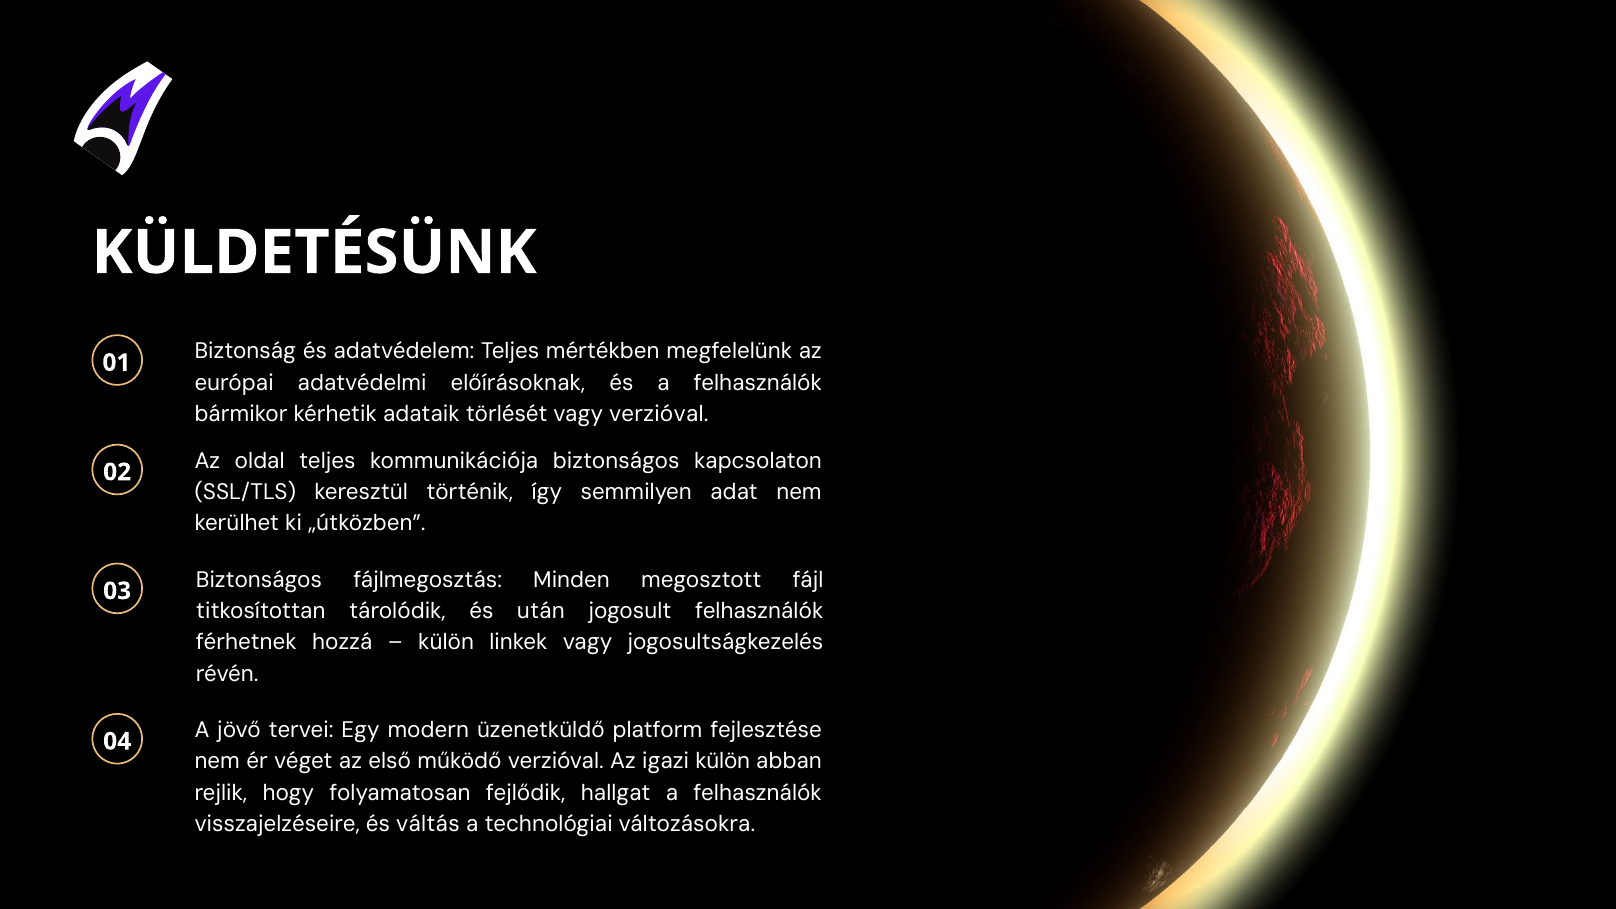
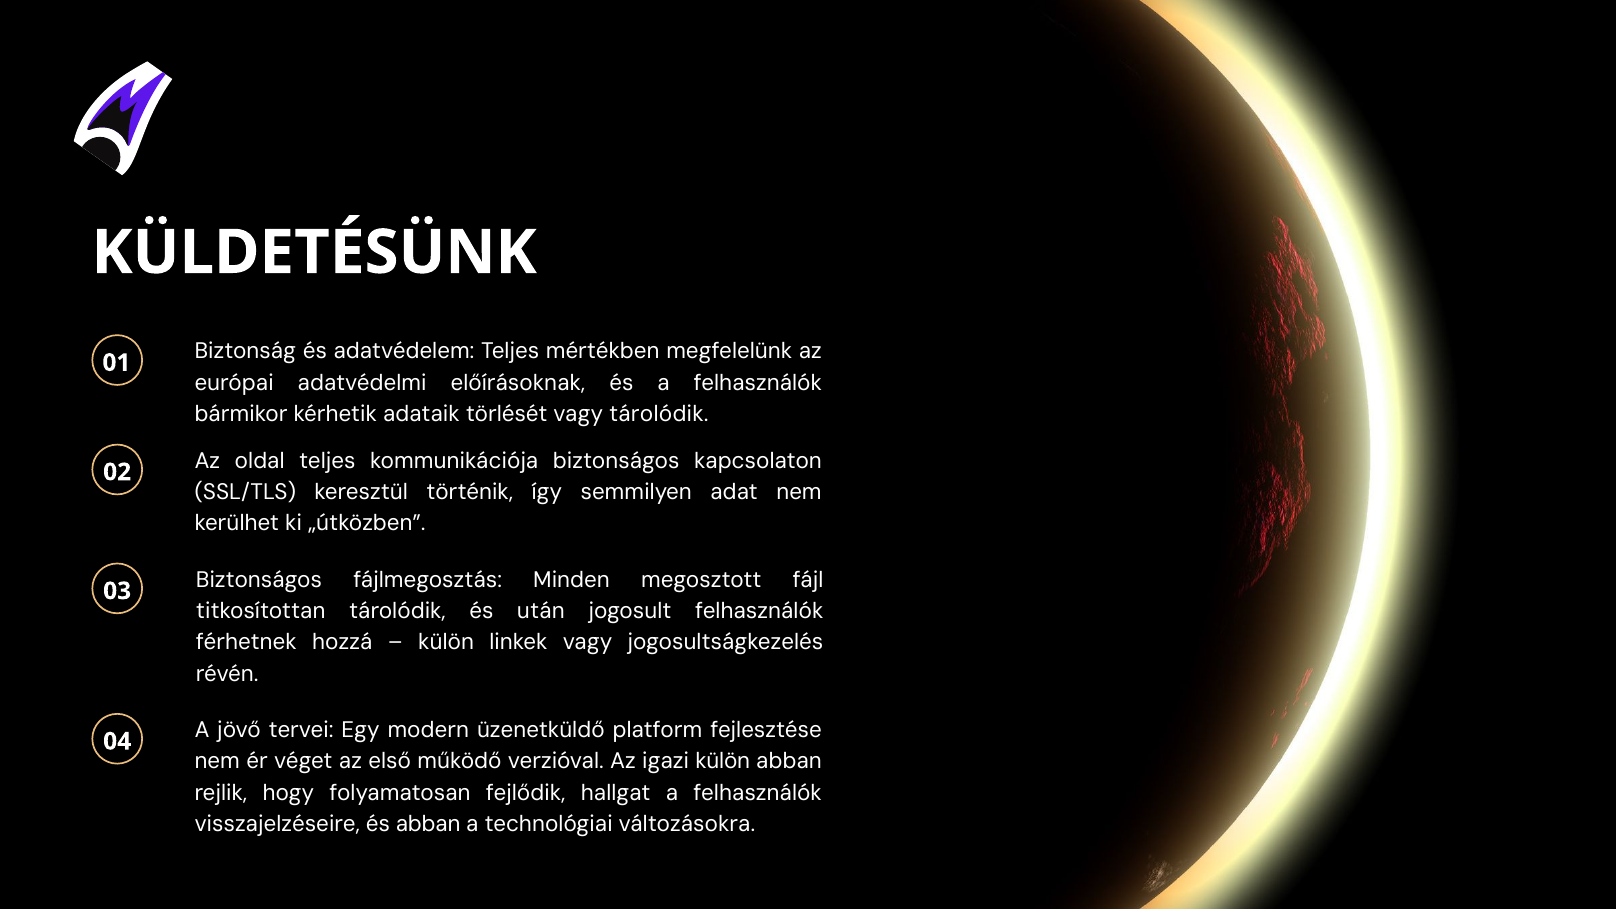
vagy verzióval: verzióval -> tárolódik
és váltás: váltás -> abban
